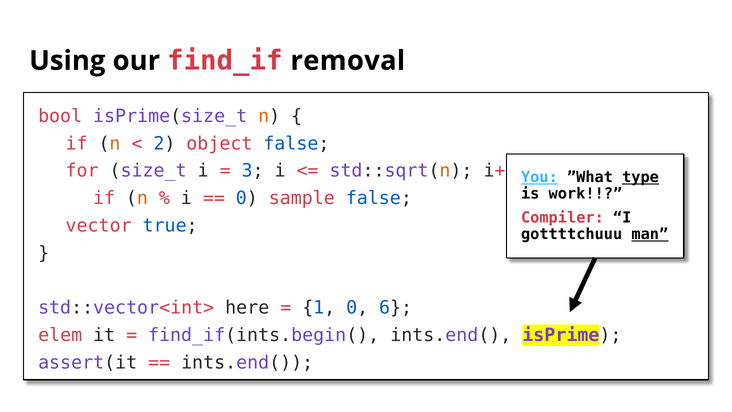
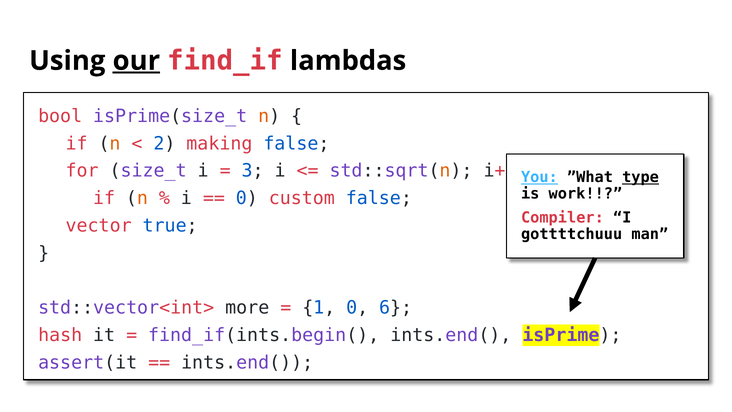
our underline: none -> present
removal: removal -> lambdas
object: object -> making
sample: sample -> custom
man underline: present -> none
here: here -> more
elem: elem -> hash
